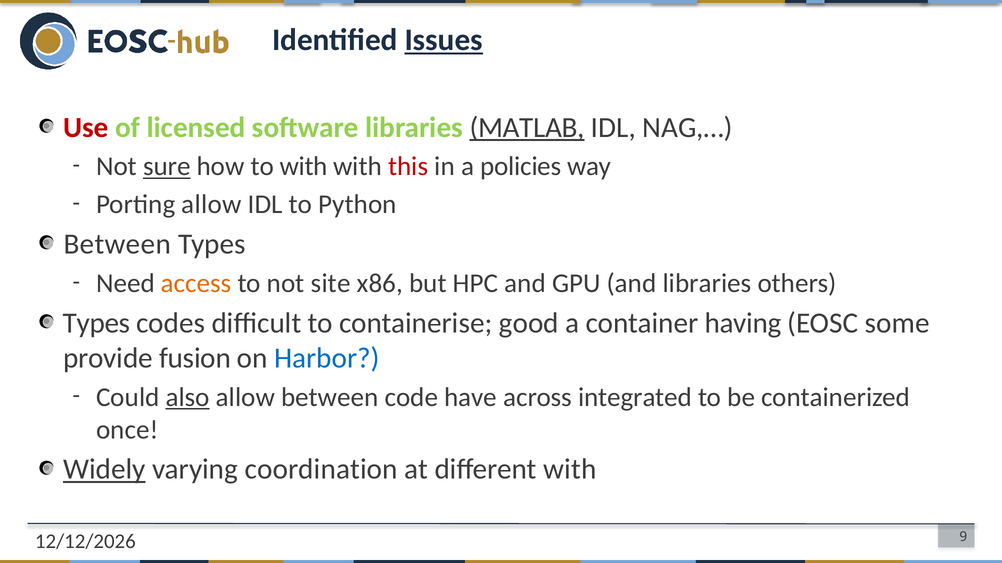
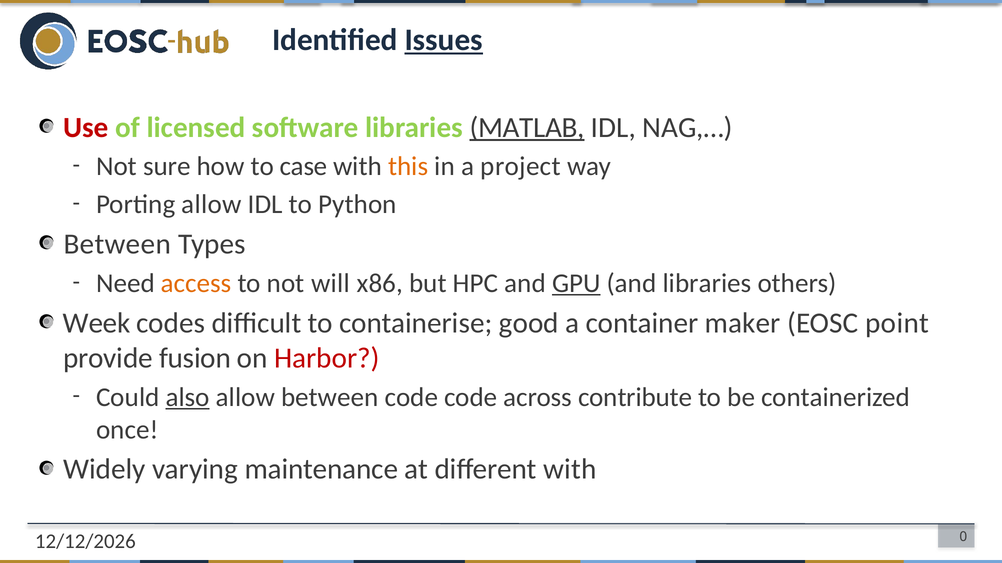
sure underline: present -> none
to with: with -> case
this colour: red -> orange
policies: policies -> project
site: site -> will
GPU underline: none -> present
Types at (97, 323): Types -> Week
having: having -> maker
some: some -> point
Harbor colour: blue -> red
code have: have -> code
integrated: integrated -> contribute
Widely underline: present -> none
coordination: coordination -> maintenance
9: 9 -> 0
